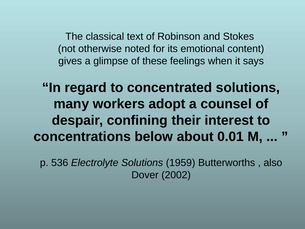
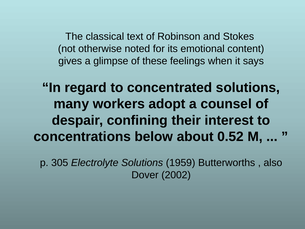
0.01: 0.01 -> 0.52
536: 536 -> 305
